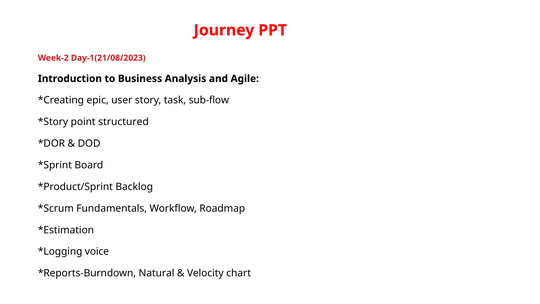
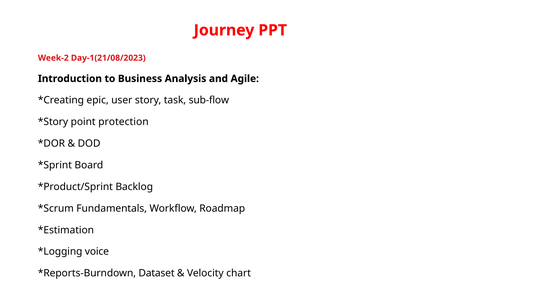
structured: structured -> protection
Natural: Natural -> Dataset
